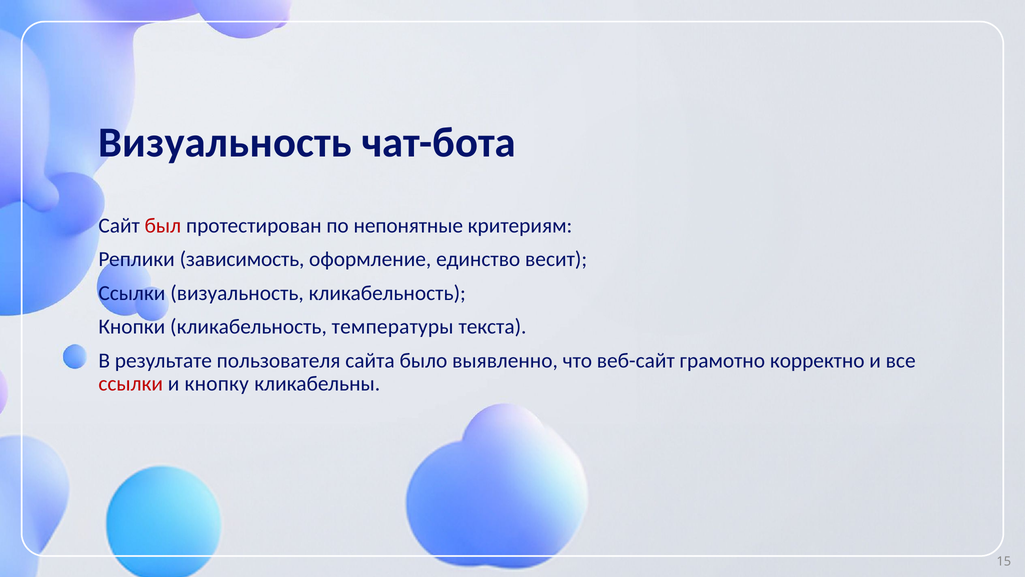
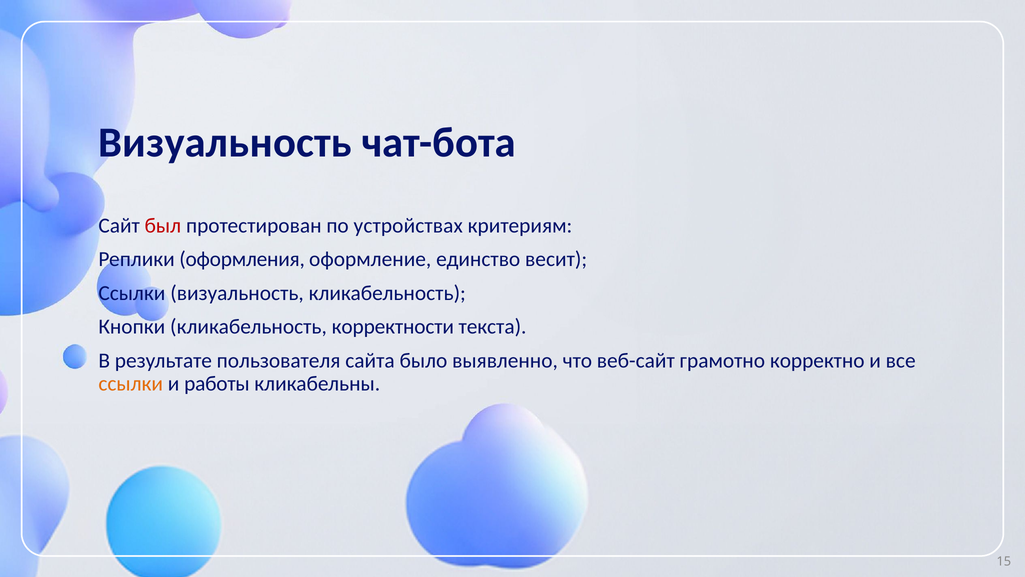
непонятные: непонятные -> устройствах
зависимость: зависимость -> оформления
температуры: температуры -> корректности
ссылки at (131, 383) colour: red -> orange
кнопку: кнопку -> работы
